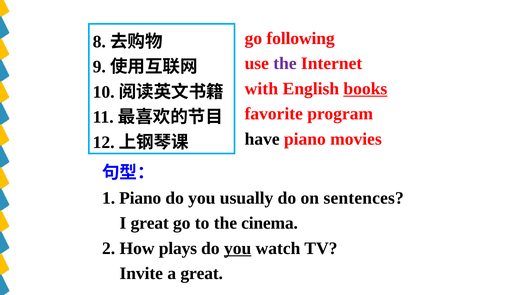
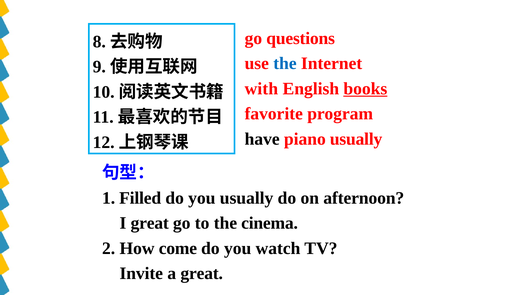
following: following -> questions
the at (285, 64) colour: purple -> blue
piano movies: movies -> usually
1 Piano: Piano -> Filled
sentences: sentences -> afternoon
plays: plays -> come
you at (238, 249) underline: present -> none
